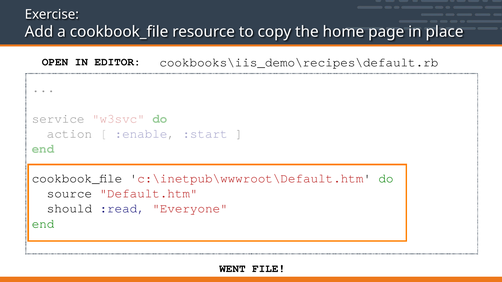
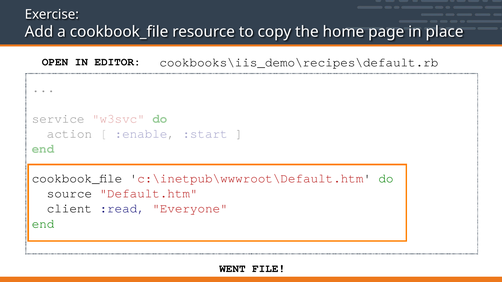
should: should -> client
